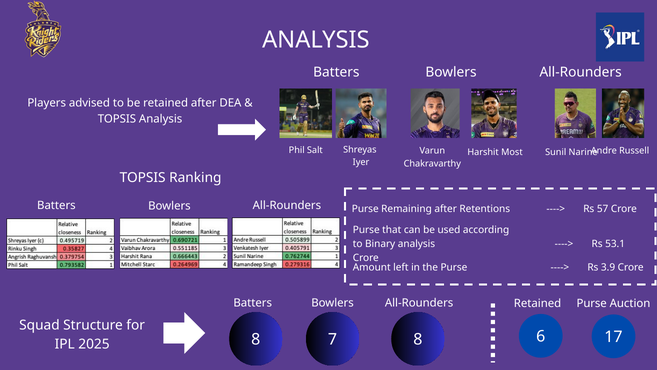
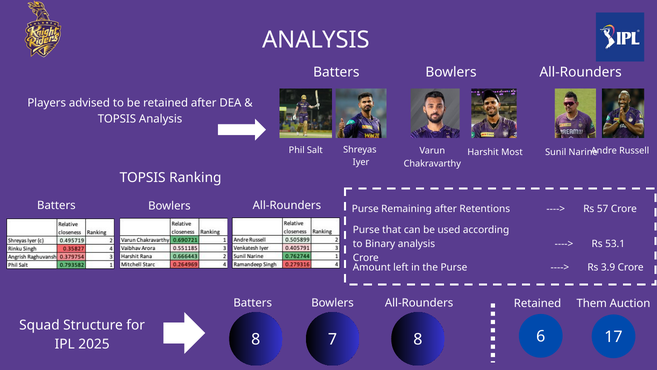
Retained Purse: Purse -> Them
